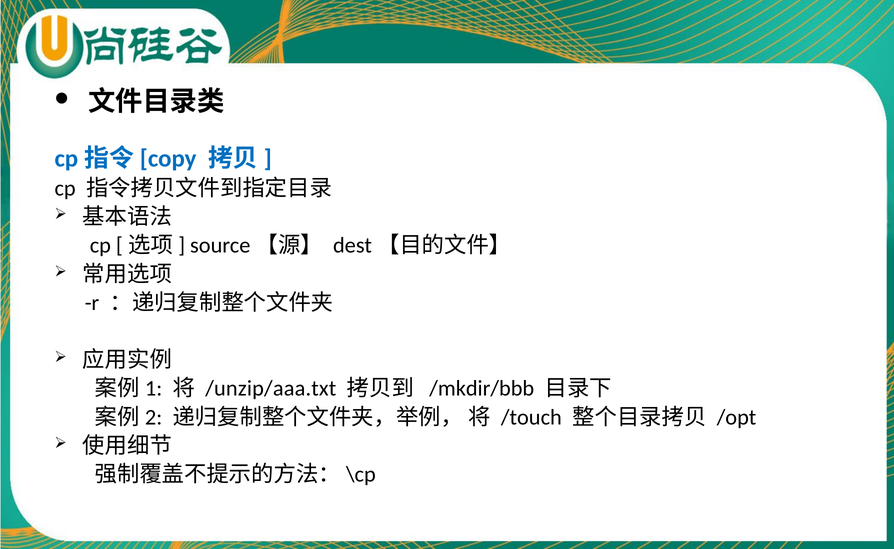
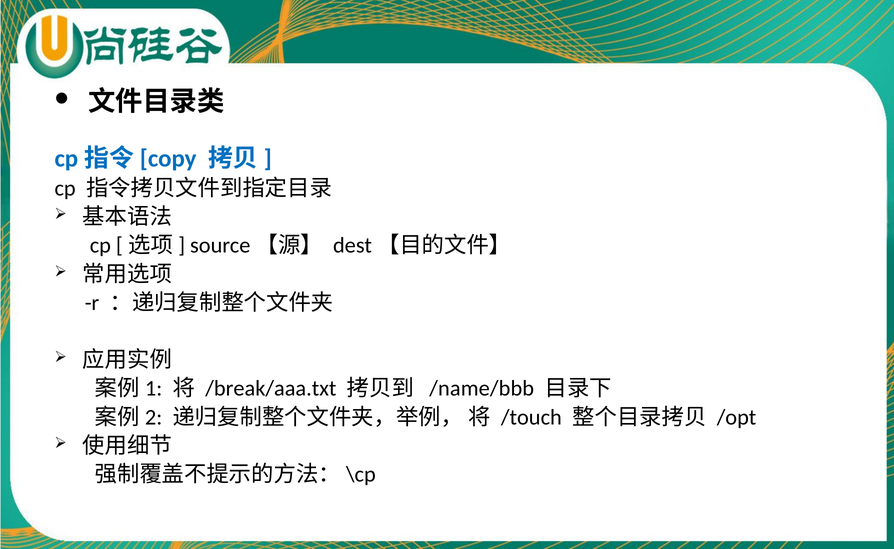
/unzip/aaa.txt: /unzip/aaa.txt -> /break/aaa.txt
/mkdir/bbb: /mkdir/bbb -> /name/bbb
